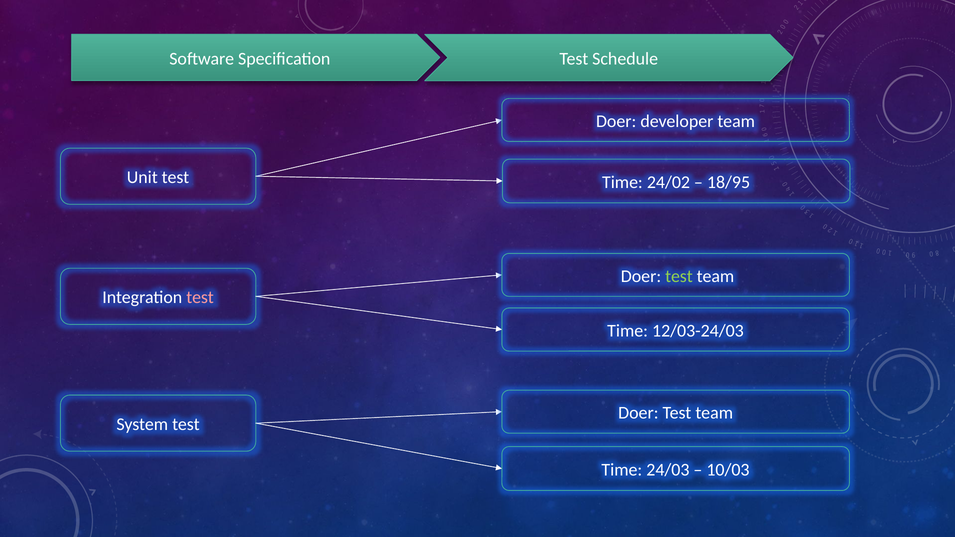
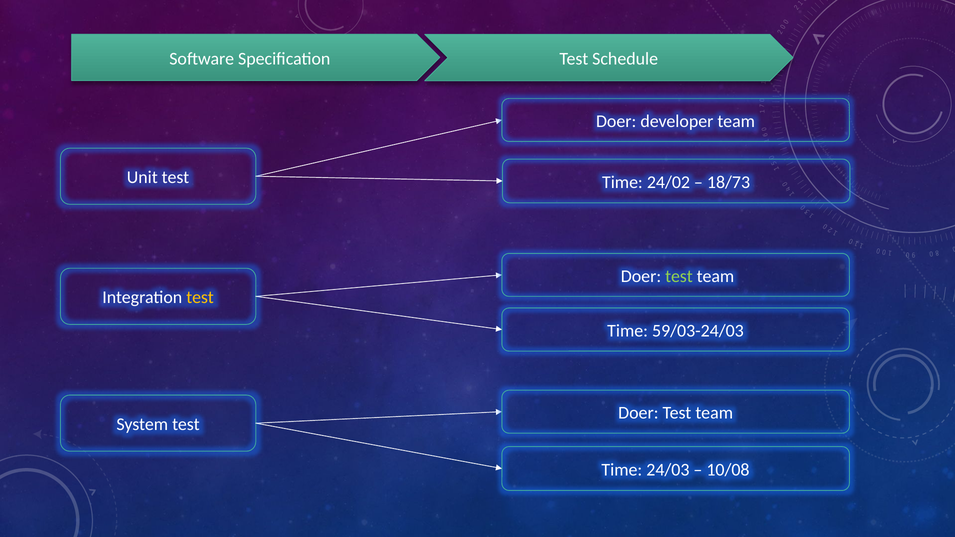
18/95: 18/95 -> 18/73
test at (200, 298) colour: pink -> yellow
12/03-24/03: 12/03-24/03 -> 59/03-24/03
10/03: 10/03 -> 10/08
